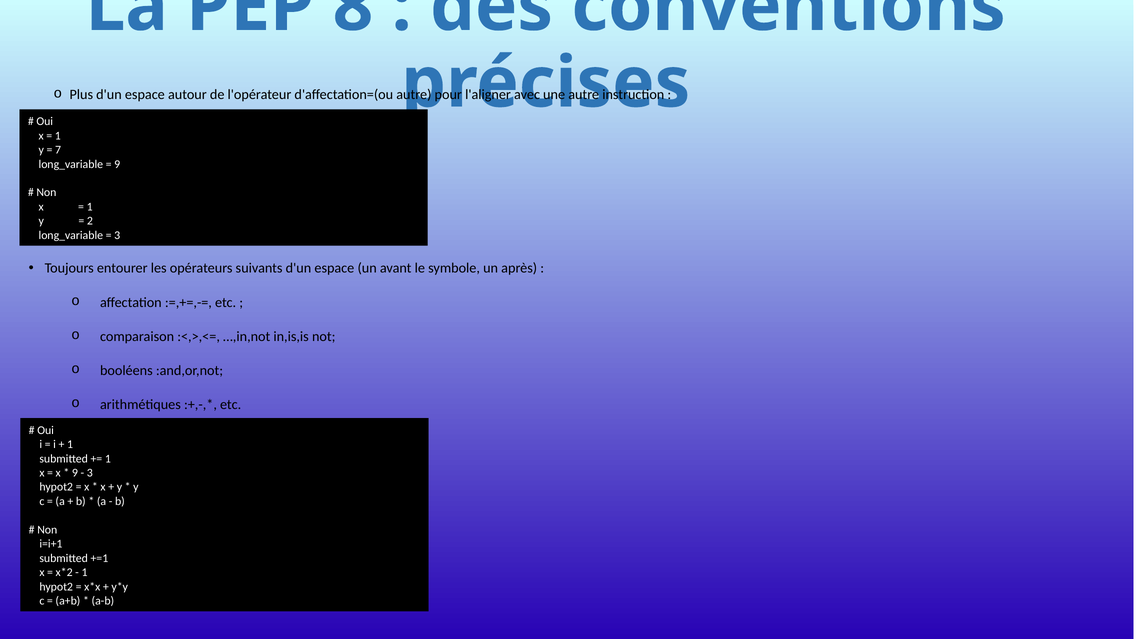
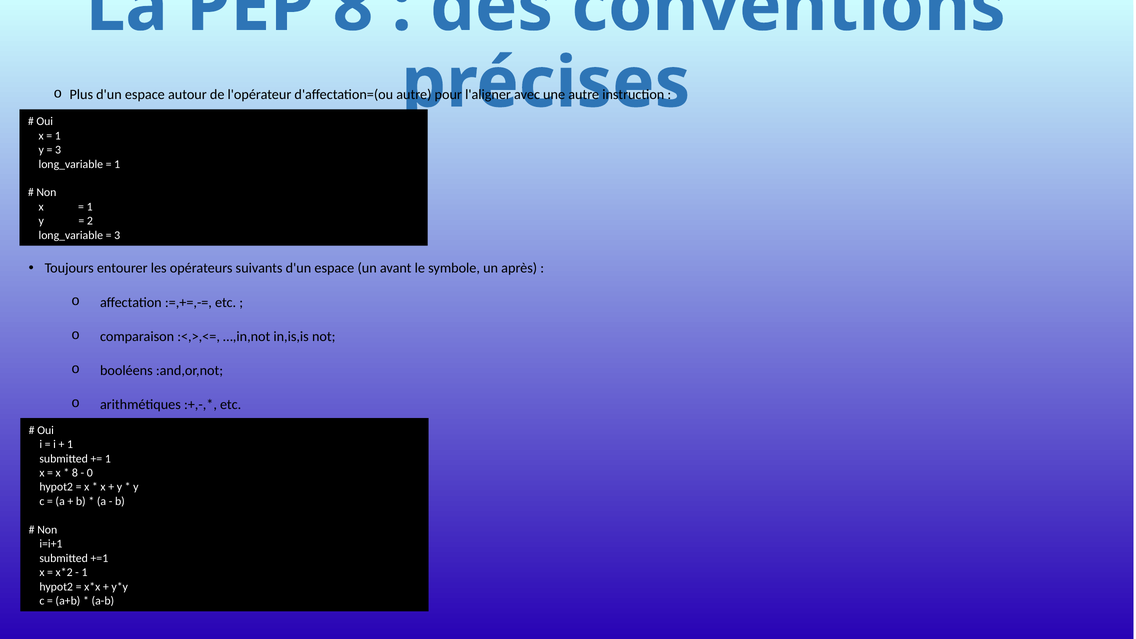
7 at (58, 150): 7 -> 3
9 at (117, 164): 9 -> 1
9 at (75, 473): 9 -> 8
3 at (90, 473): 3 -> 0
